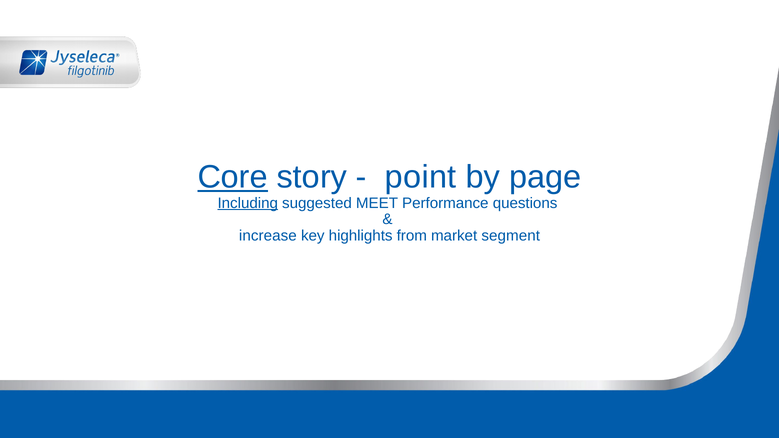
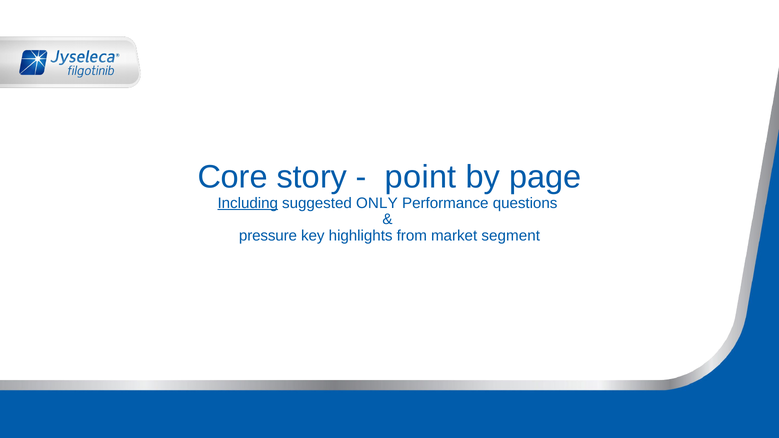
Core underline: present -> none
MEET: MEET -> ONLY
increase: increase -> pressure
